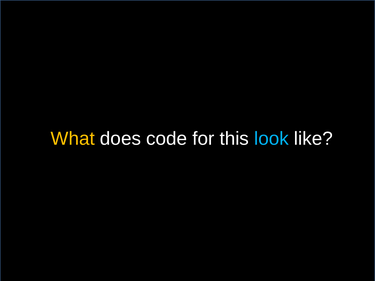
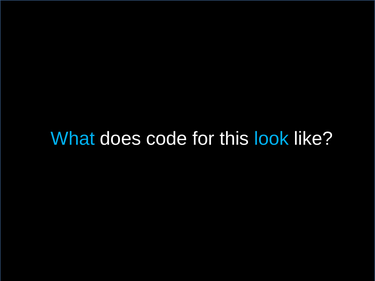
What colour: yellow -> light blue
